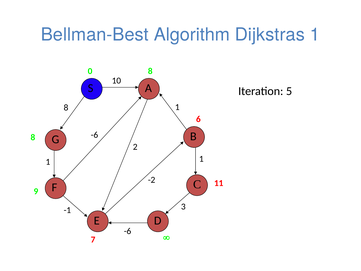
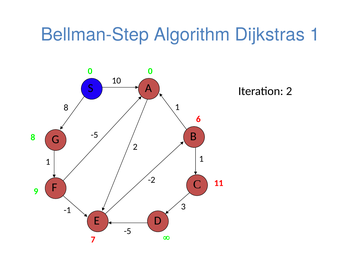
Bellman-Best: Bellman-Best -> Bellman-Step
0 8: 8 -> 0
Iteration 5: 5 -> 2
-6 at (94, 135): -6 -> -5
-6 at (128, 231): -6 -> -5
